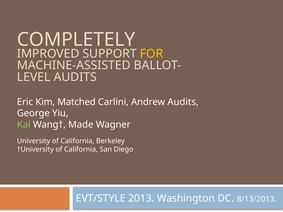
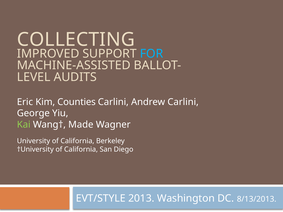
COMPLETELY: COMPLETELY -> COLLECTING
FOR colour: yellow -> light blue
Matched: Matched -> Counties
Andrew Audits: Audits -> Carlini
